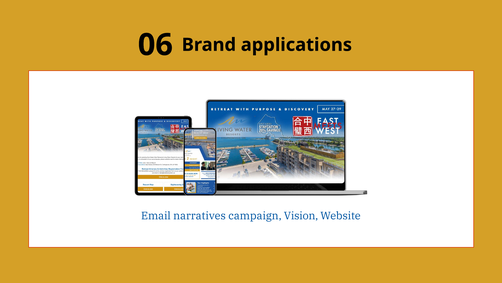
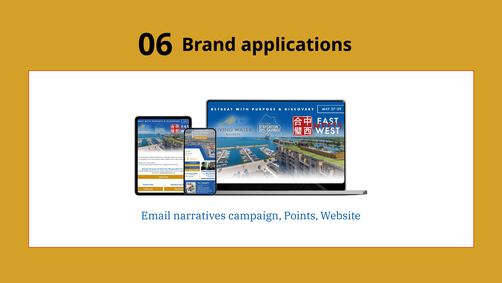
Vision: Vision -> Points
